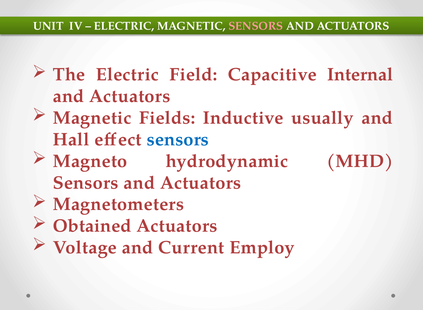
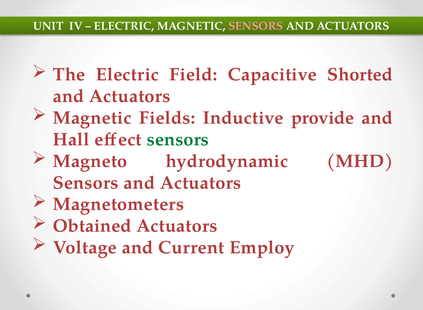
Internal: Internal -> Shorted
usually: usually -> provide
sensors at (178, 140) colour: blue -> green
